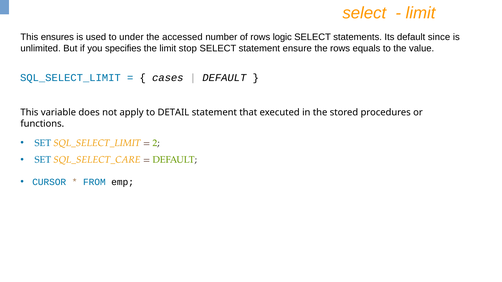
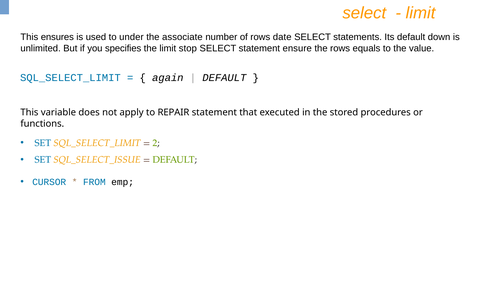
accessed: accessed -> associate
logic: logic -> date
since: since -> down
cases: cases -> again
DETAIL: DETAIL -> REPAIR
SQL_SELECT_CARE: SQL_SELECT_CARE -> SQL_SELECT_ISSUE
